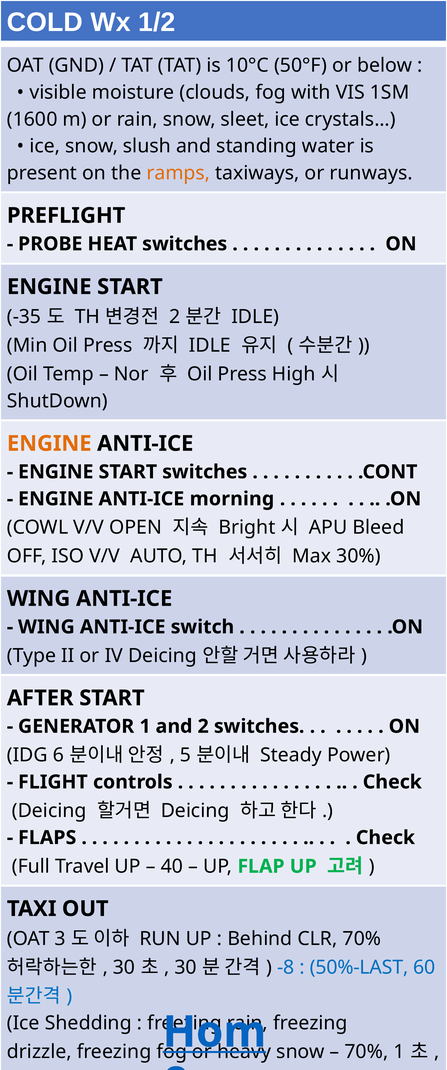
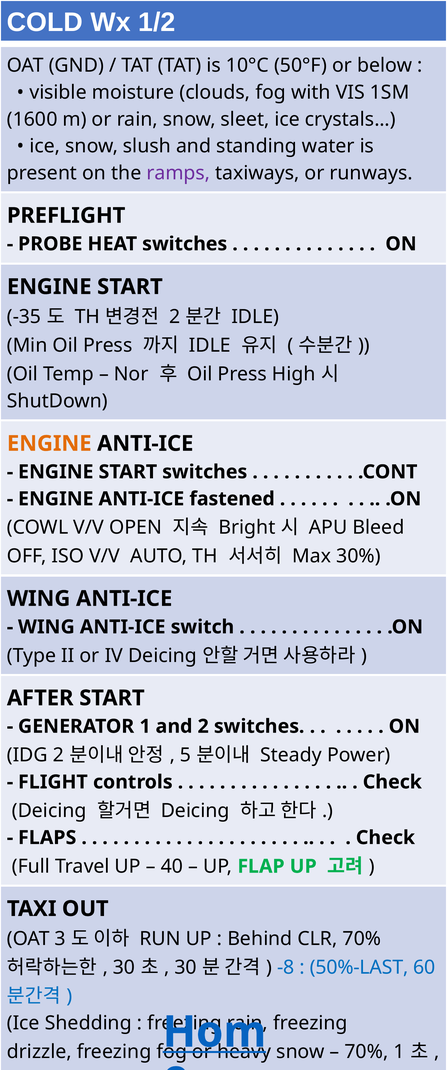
ramps colour: orange -> purple
morning: morning -> fastened
IDG 6: 6 -> 2
